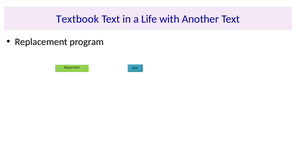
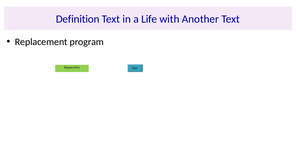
Textbook: Textbook -> Definition
